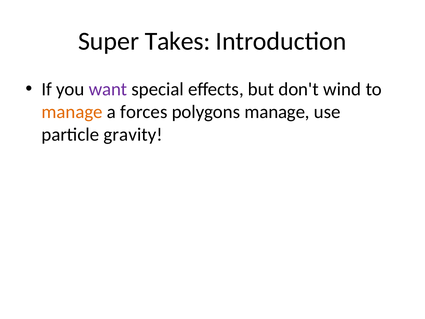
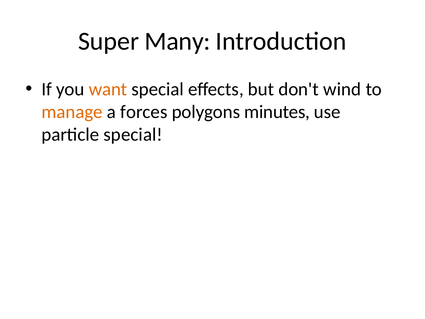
Takes: Takes -> Many
want colour: purple -> orange
polygons manage: manage -> minutes
particle gravity: gravity -> special
